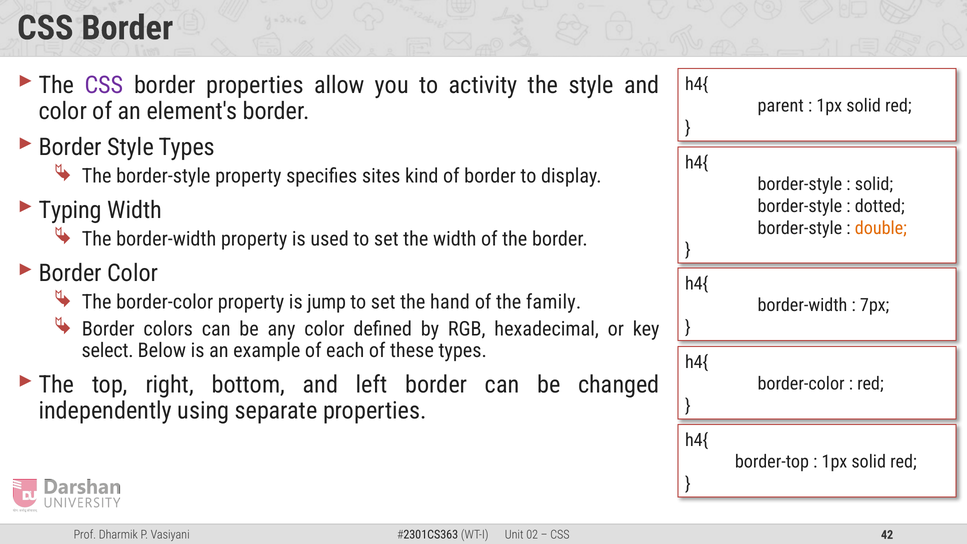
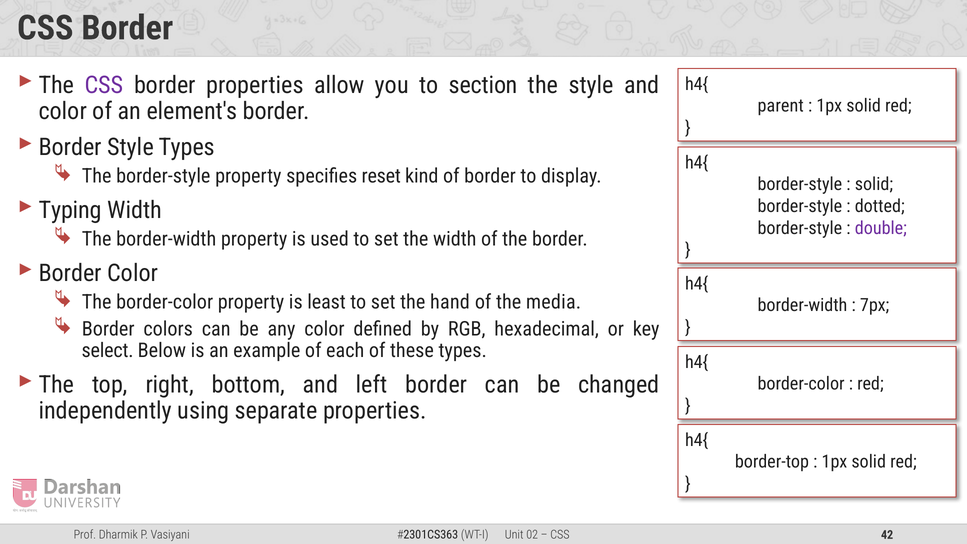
activity: activity -> section
sites: sites -> reset
double colour: orange -> purple
jump: jump -> least
family: family -> media
